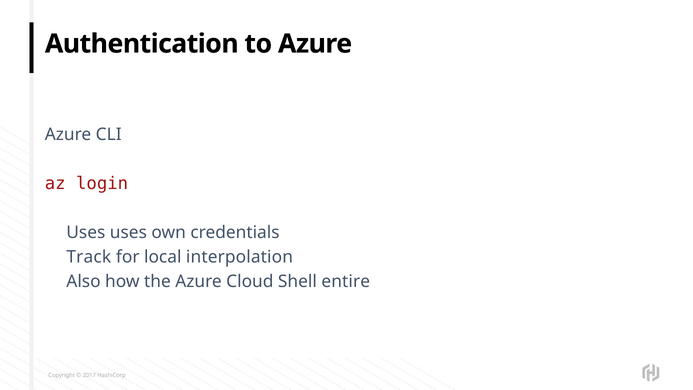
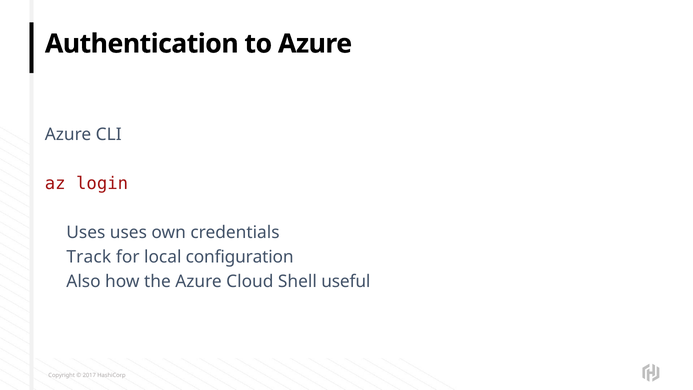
interpolation: interpolation -> configuration
entire: entire -> useful
